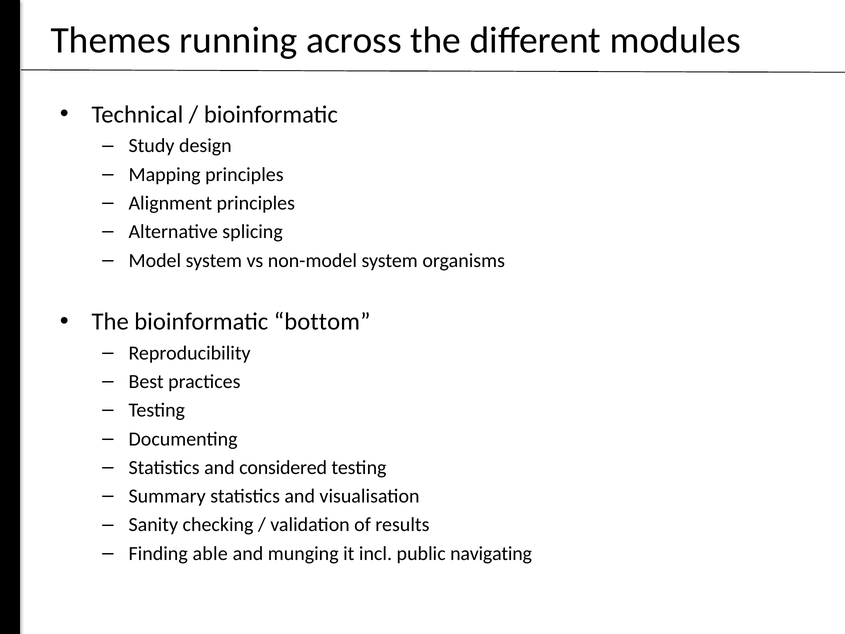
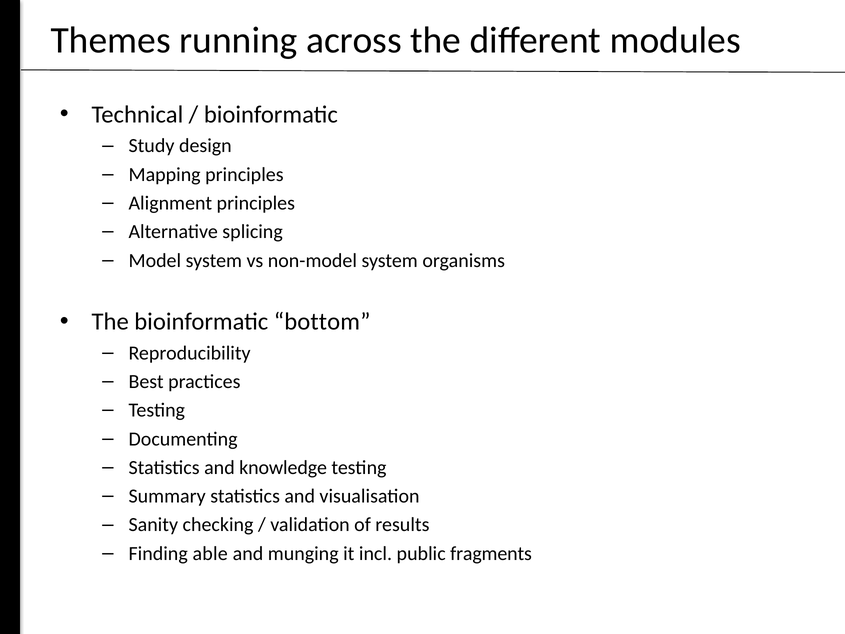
considered: considered -> knowledge
navigating: navigating -> fragments
